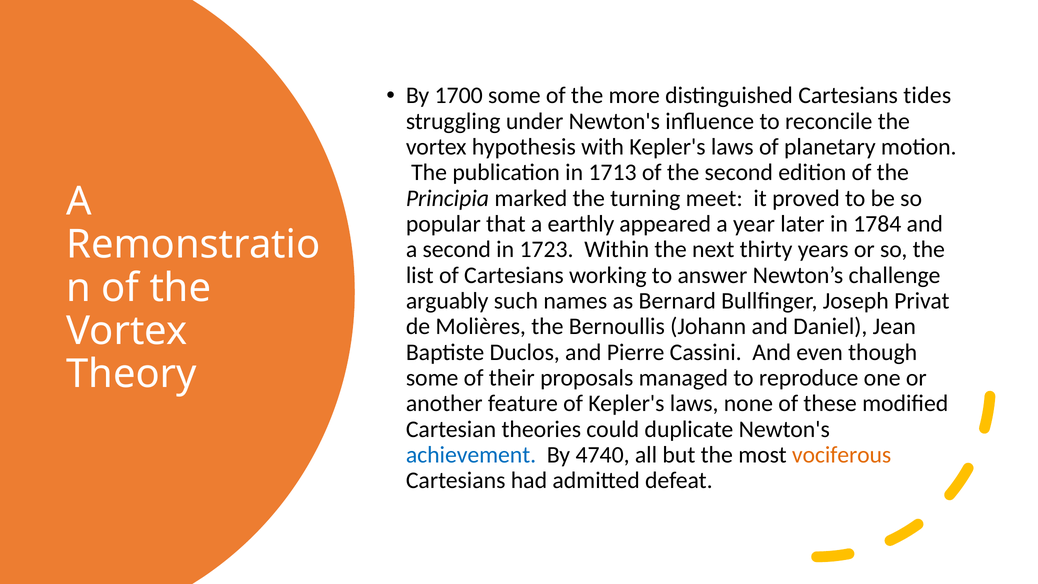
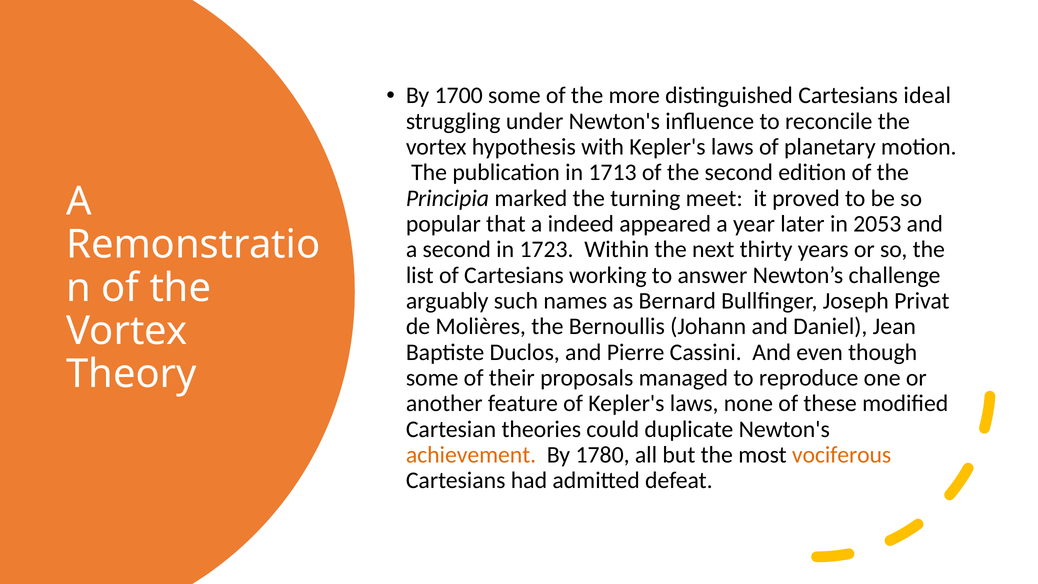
tides: tides -> ideal
earthly: earthly -> indeed
1784: 1784 -> 2053
achievement colour: blue -> orange
4740: 4740 -> 1780
